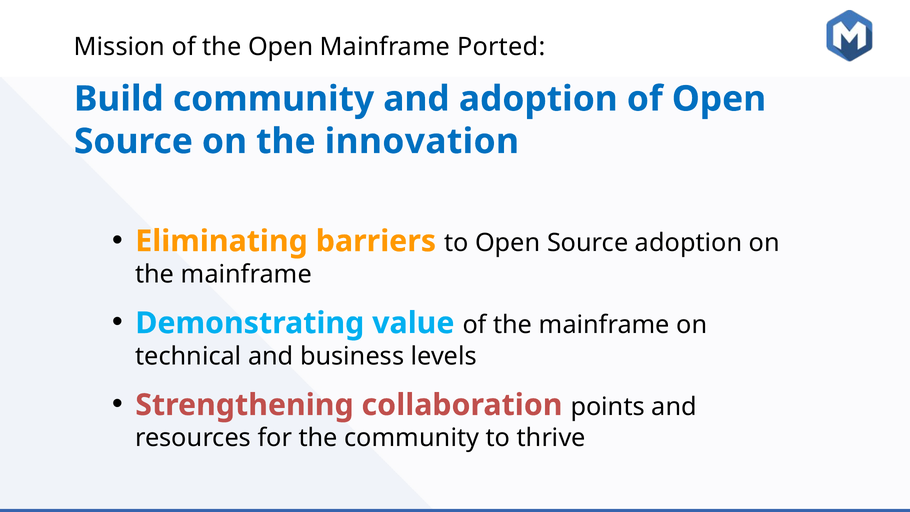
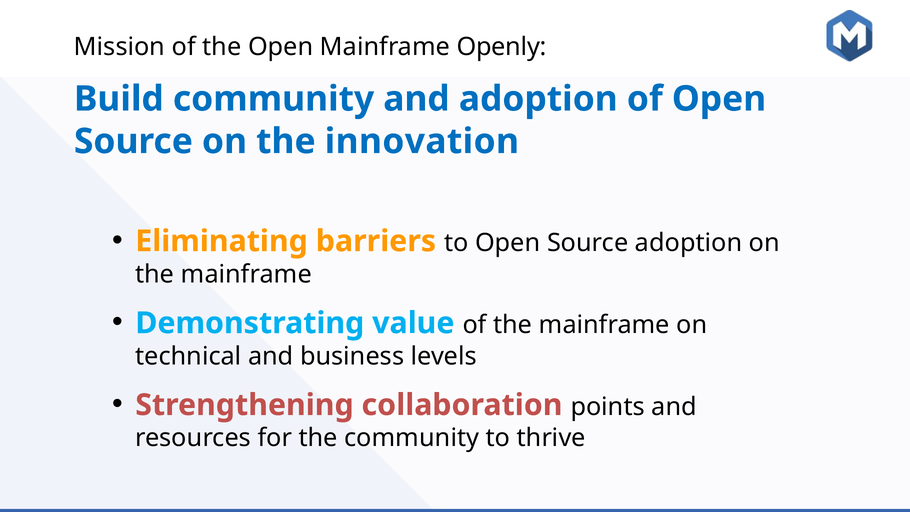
Ported: Ported -> Openly
